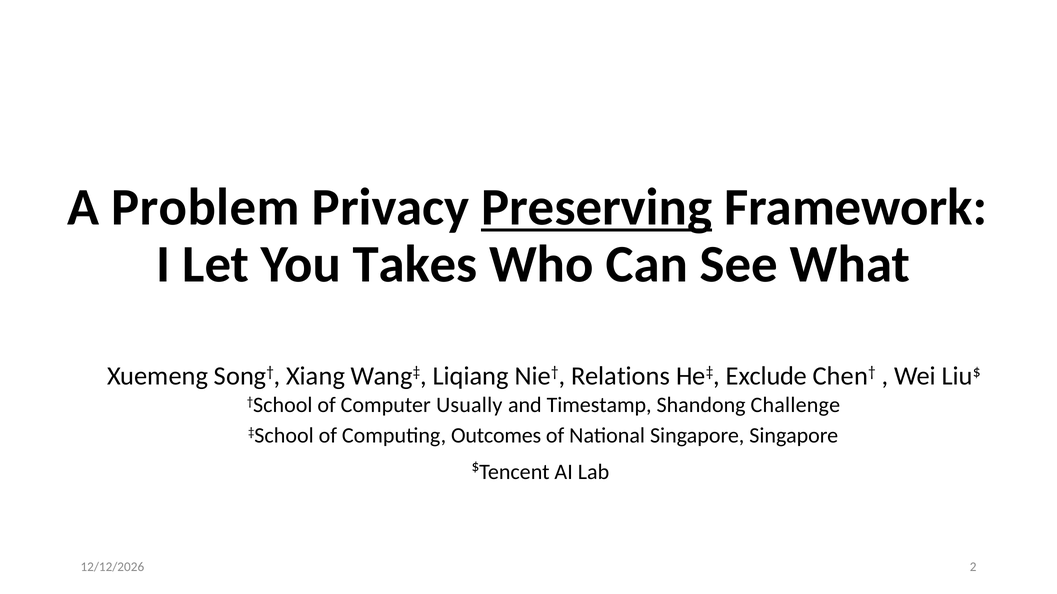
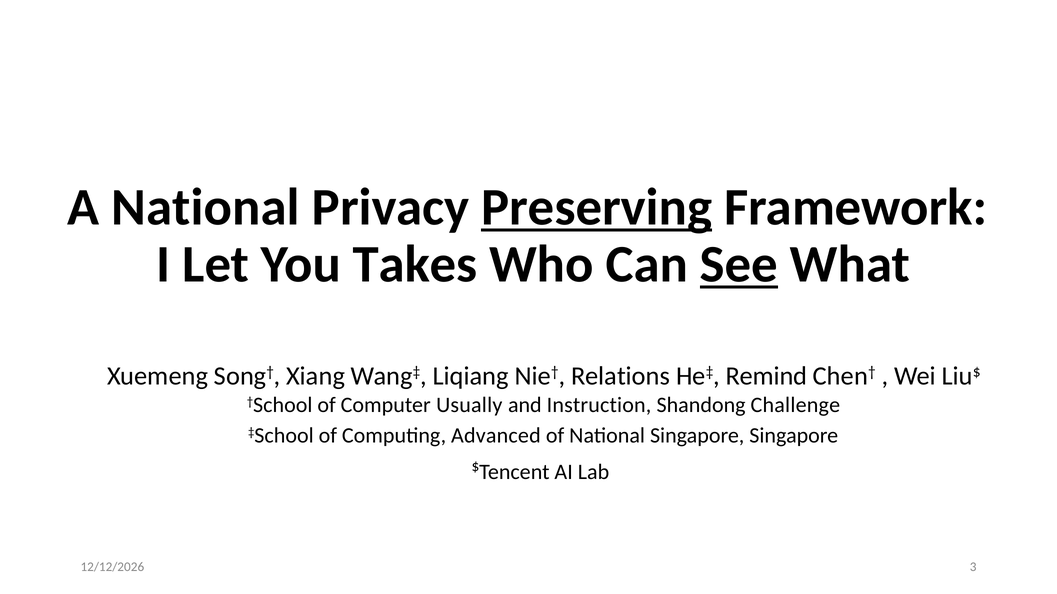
A Problem: Problem -> National
See underline: none -> present
Exclude: Exclude -> Remind
Timestamp: Timestamp -> Instruction
Outcomes: Outcomes -> Advanced
2: 2 -> 3
